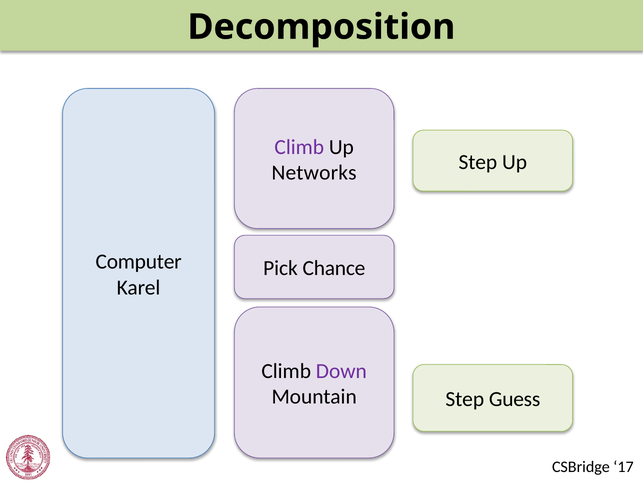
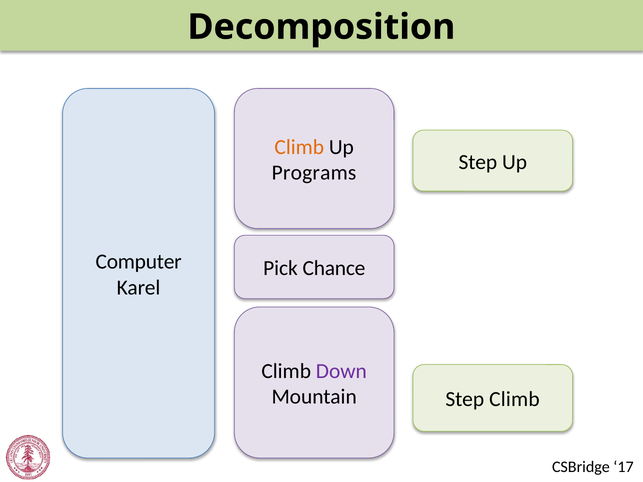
Climb at (299, 147) colour: purple -> orange
Networks: Networks -> Programs
Step Guess: Guess -> Climb
